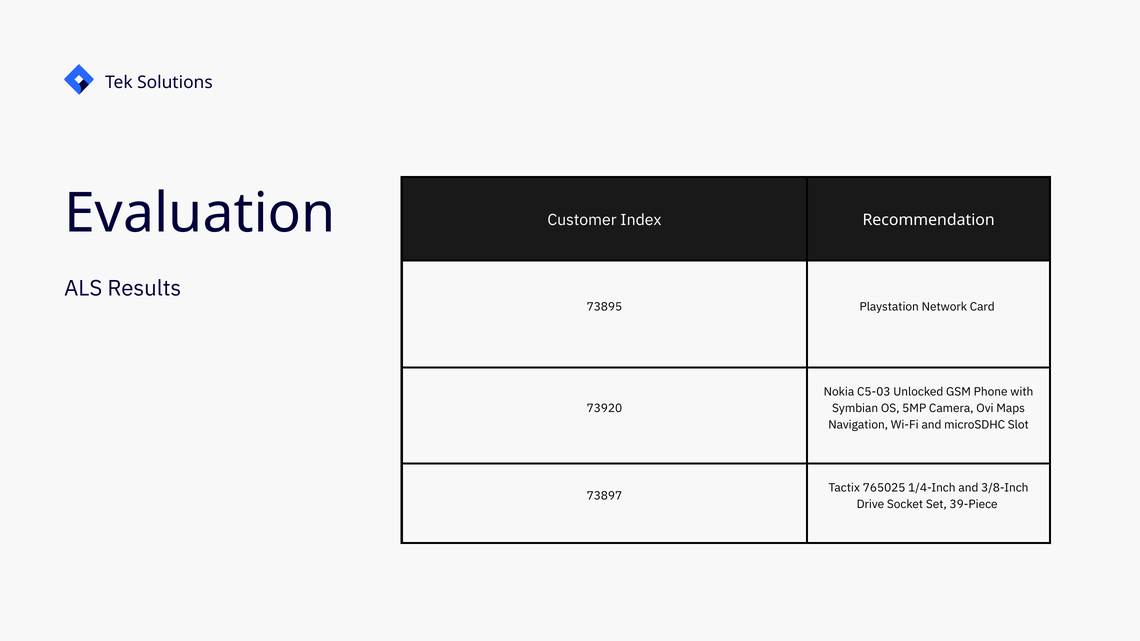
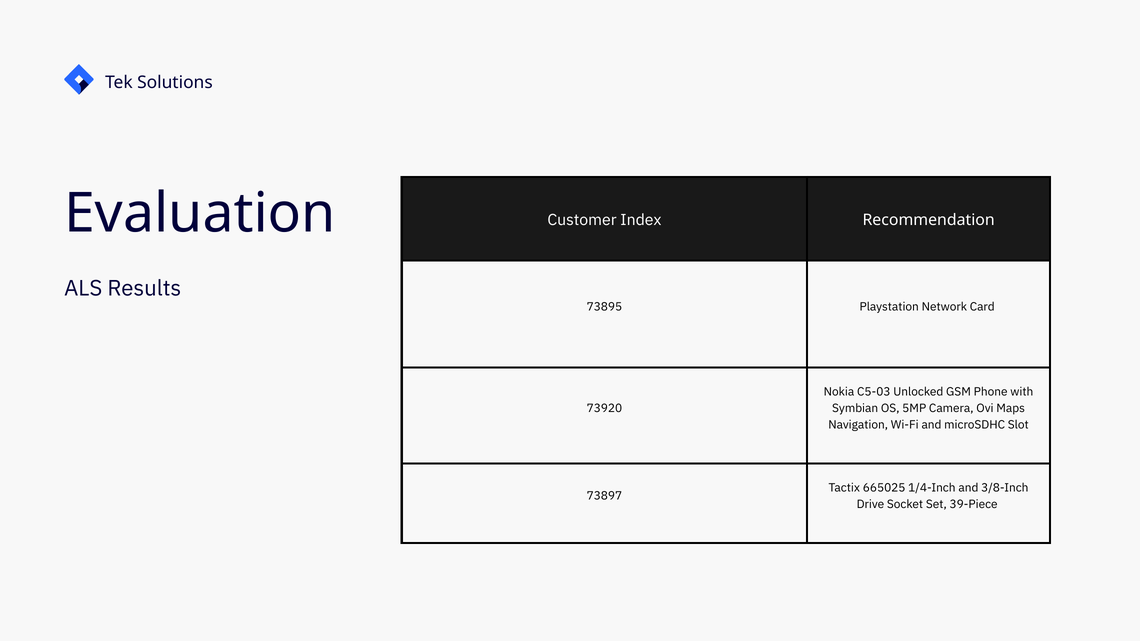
765025: 765025 -> 665025
